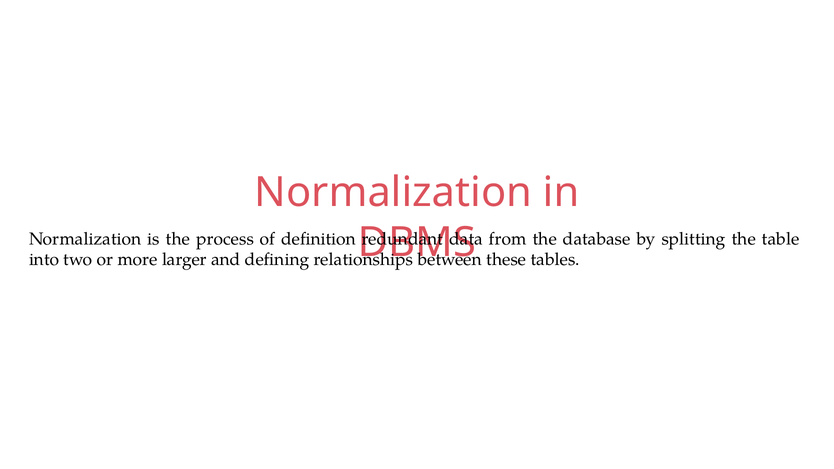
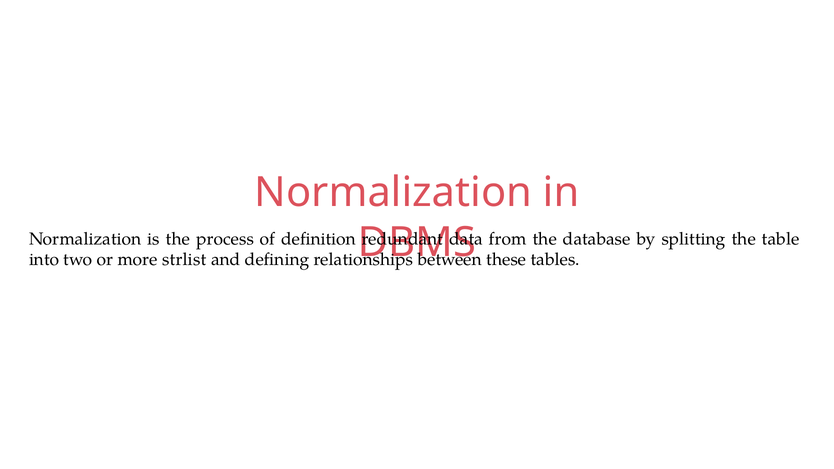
larger: larger -> strlist
